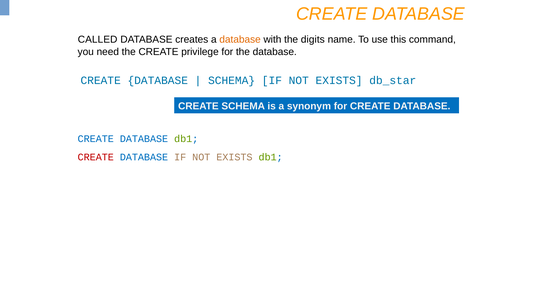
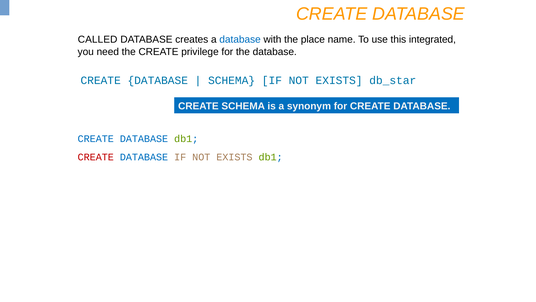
database at (240, 40) colour: orange -> blue
digits: digits -> place
command: command -> integrated
